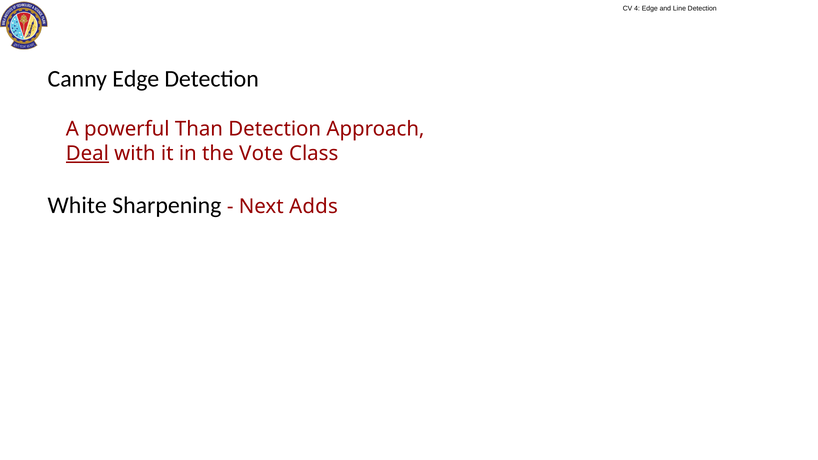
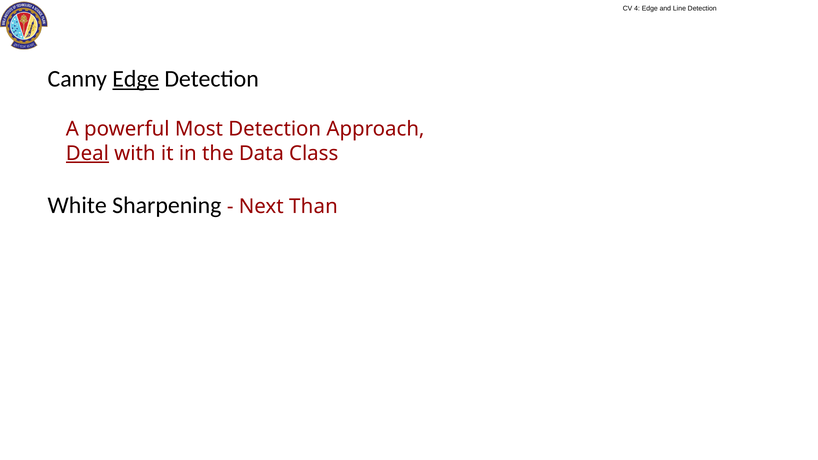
Edge at (136, 79) underline: none -> present
Than: Than -> Most
Vote: Vote -> Data
Adds: Adds -> Than
